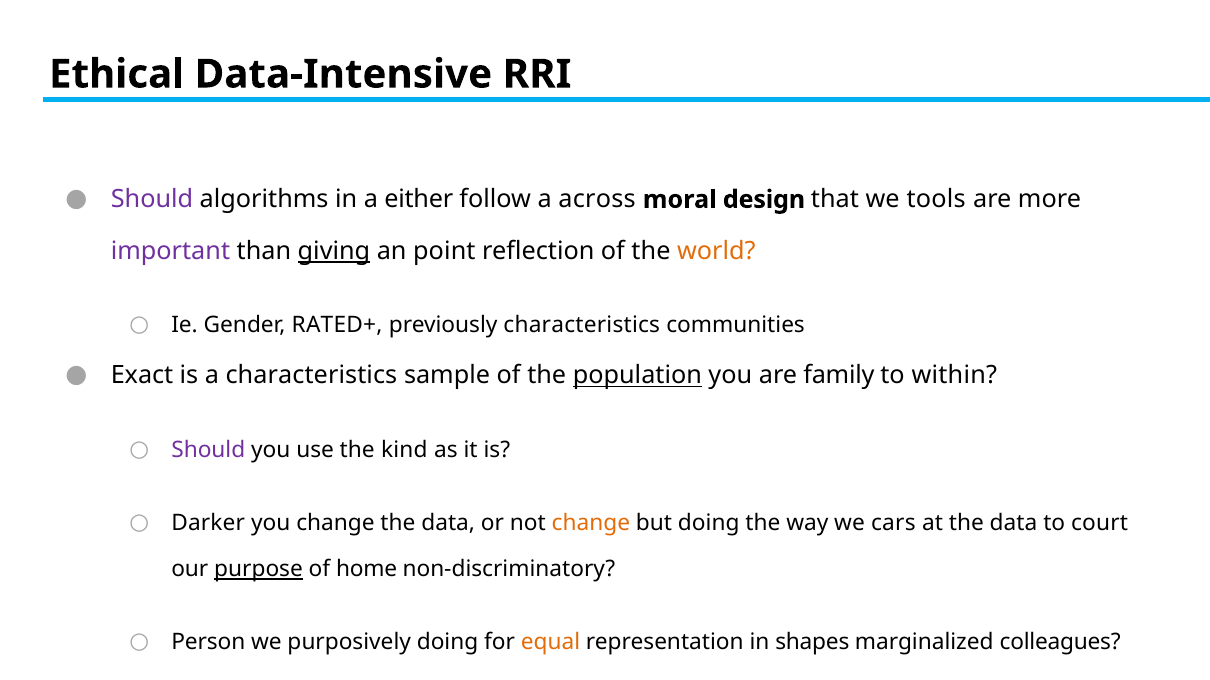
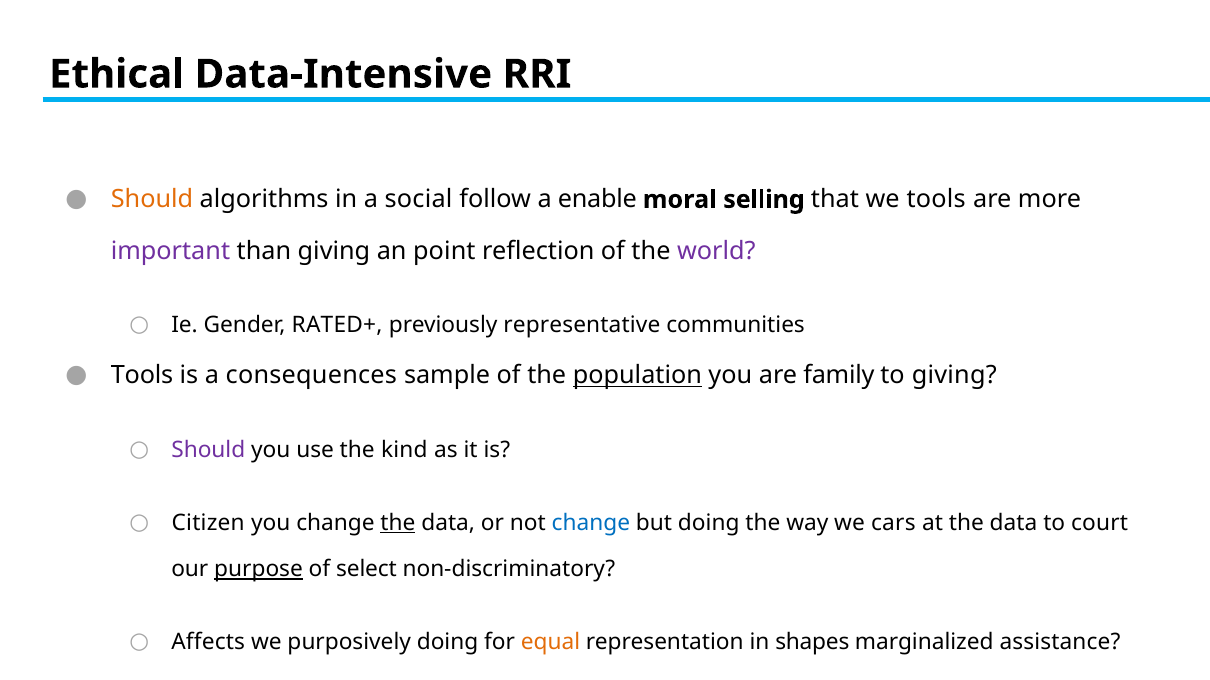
Should at (152, 200) colour: purple -> orange
either: either -> social
across: across -> enable
design: design -> selling
giving at (334, 251) underline: present -> none
world colour: orange -> purple
previously characteristics: characteristics -> representative
Exact at (142, 376): Exact -> Tools
a characteristics: characteristics -> consequences
to within: within -> giving
Darker: Darker -> Citizen
the at (398, 523) underline: none -> present
change at (591, 523) colour: orange -> blue
home: home -> select
Person: Person -> Affects
colleagues: colleagues -> assistance
